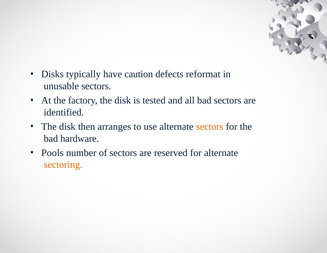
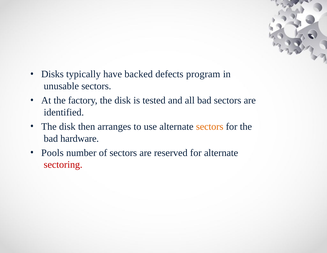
caution: caution -> backed
reformat: reformat -> program
sectoring colour: orange -> red
